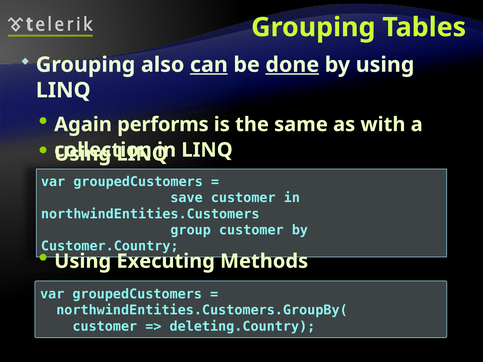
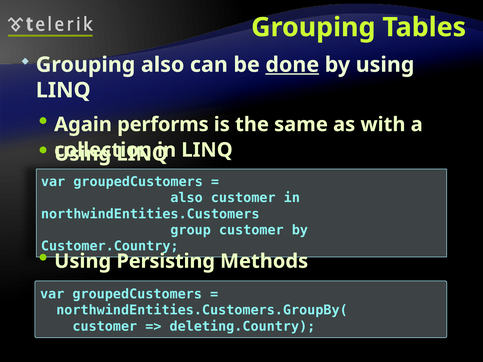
can underline: present -> none
save at (187, 198): save -> also
Executing: Executing -> Persisting
